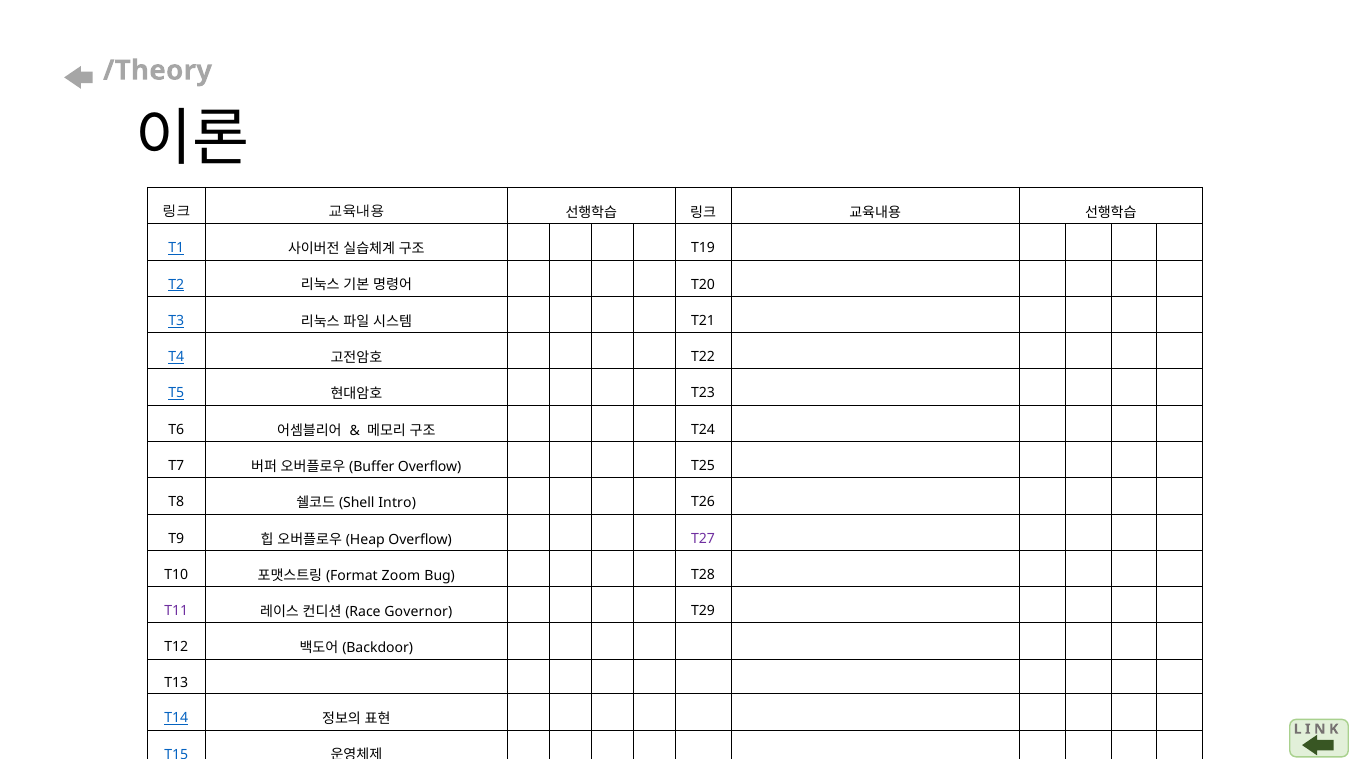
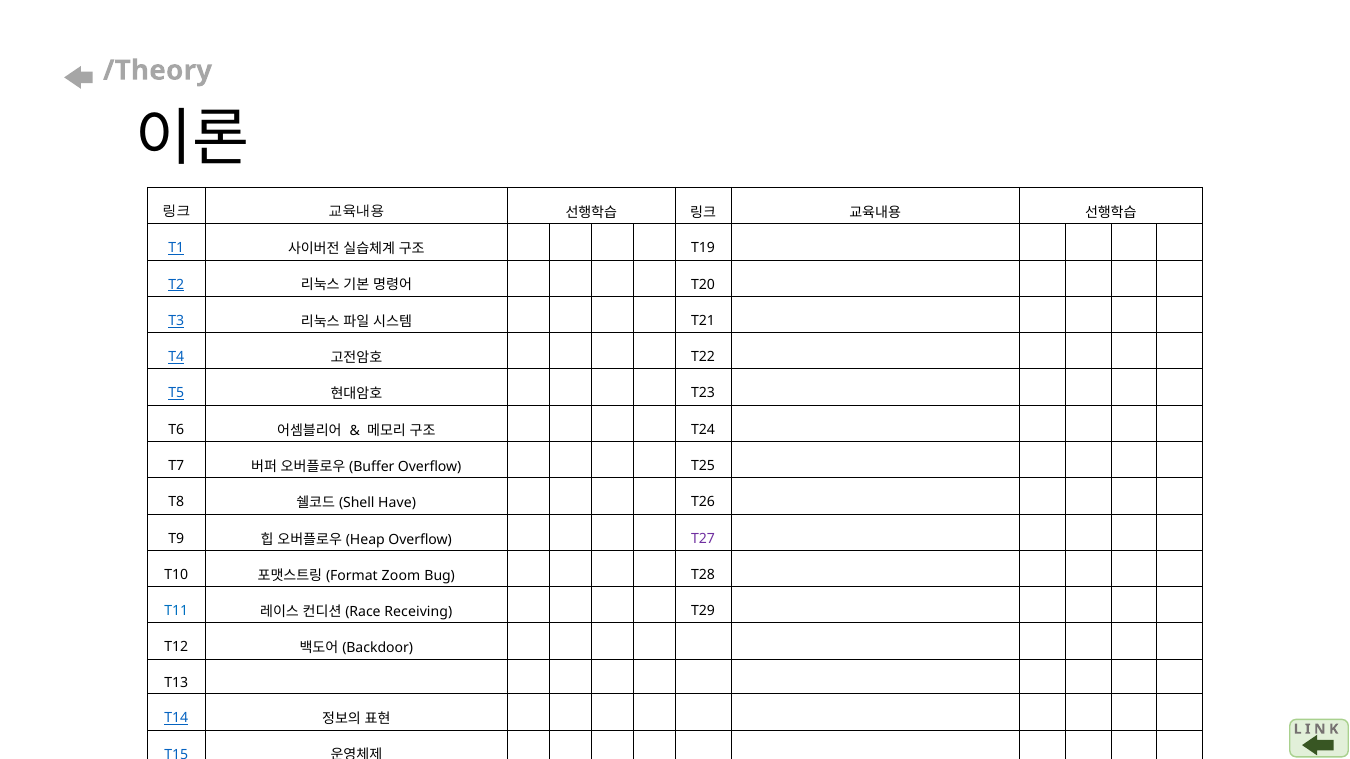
Intro: Intro -> Have
T11 colour: purple -> blue
Governor: Governor -> Receiving
